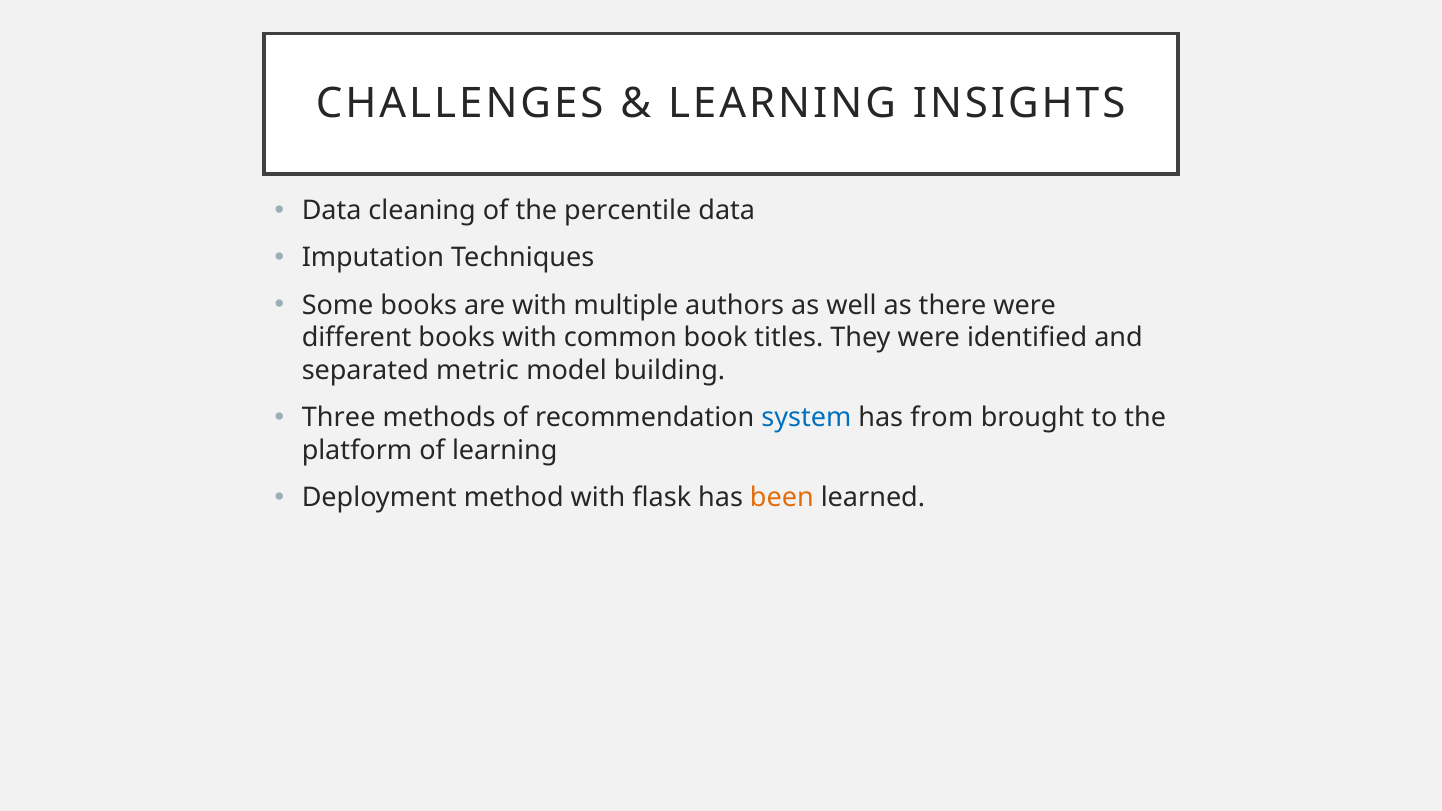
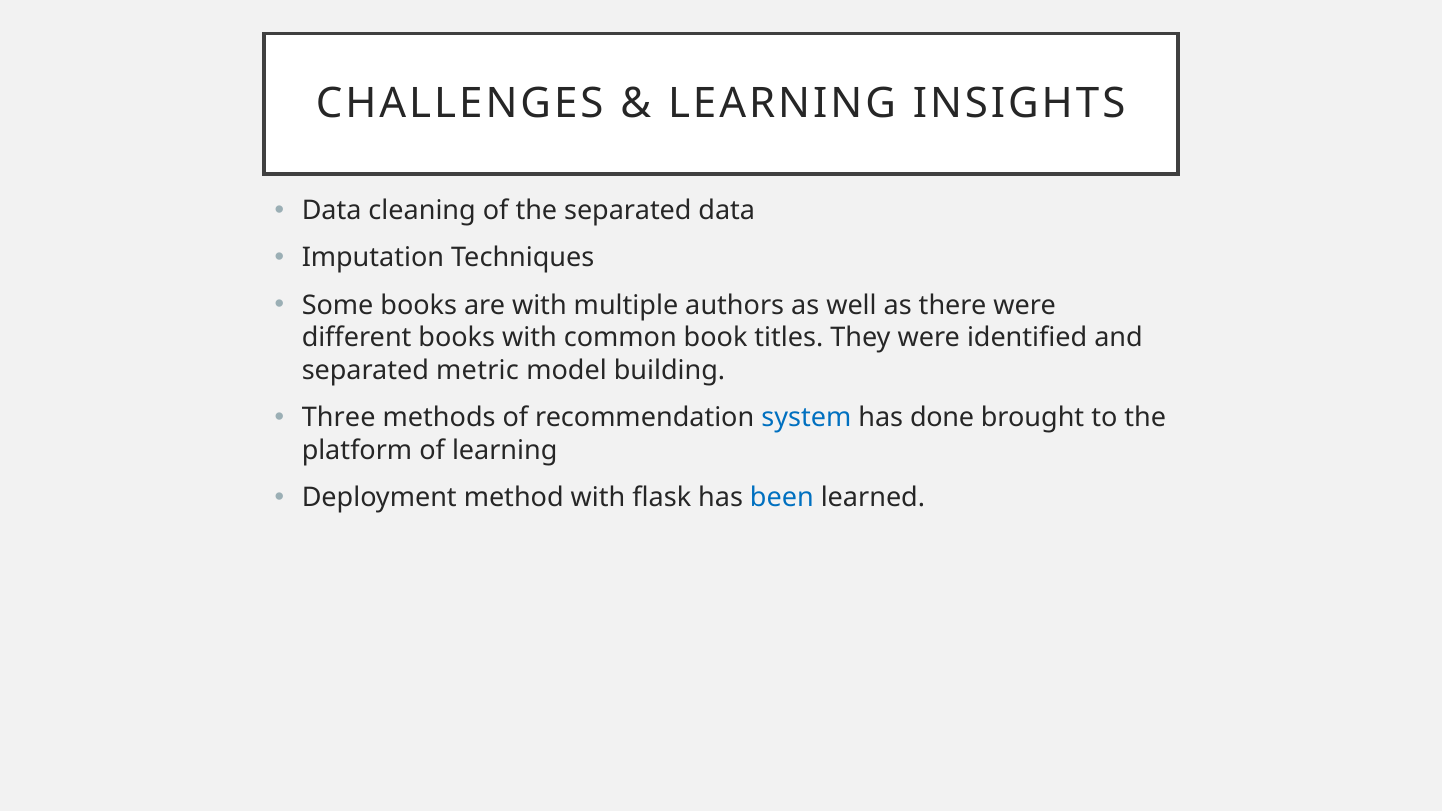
the percentile: percentile -> separated
from: from -> done
been colour: orange -> blue
